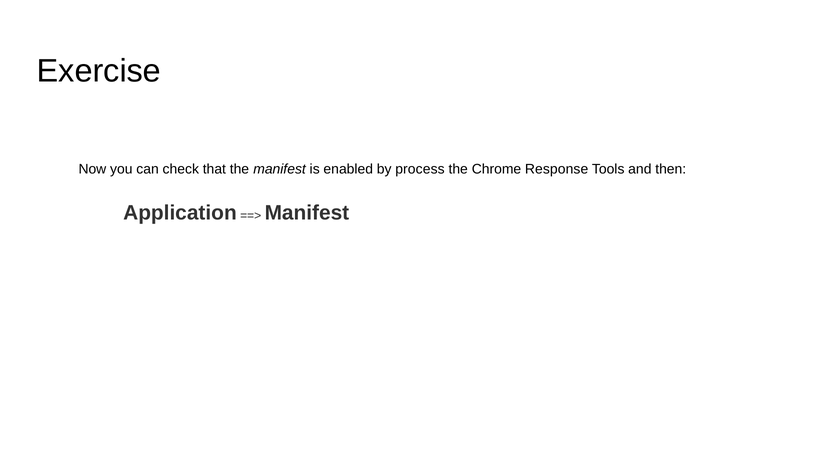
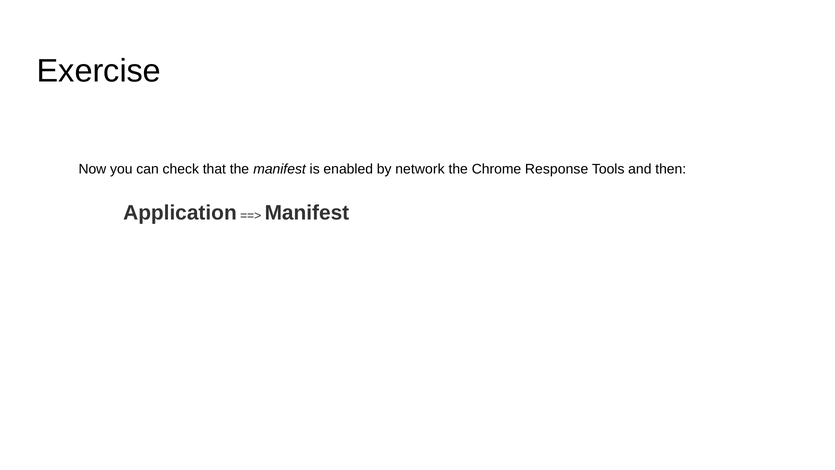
process: process -> network
